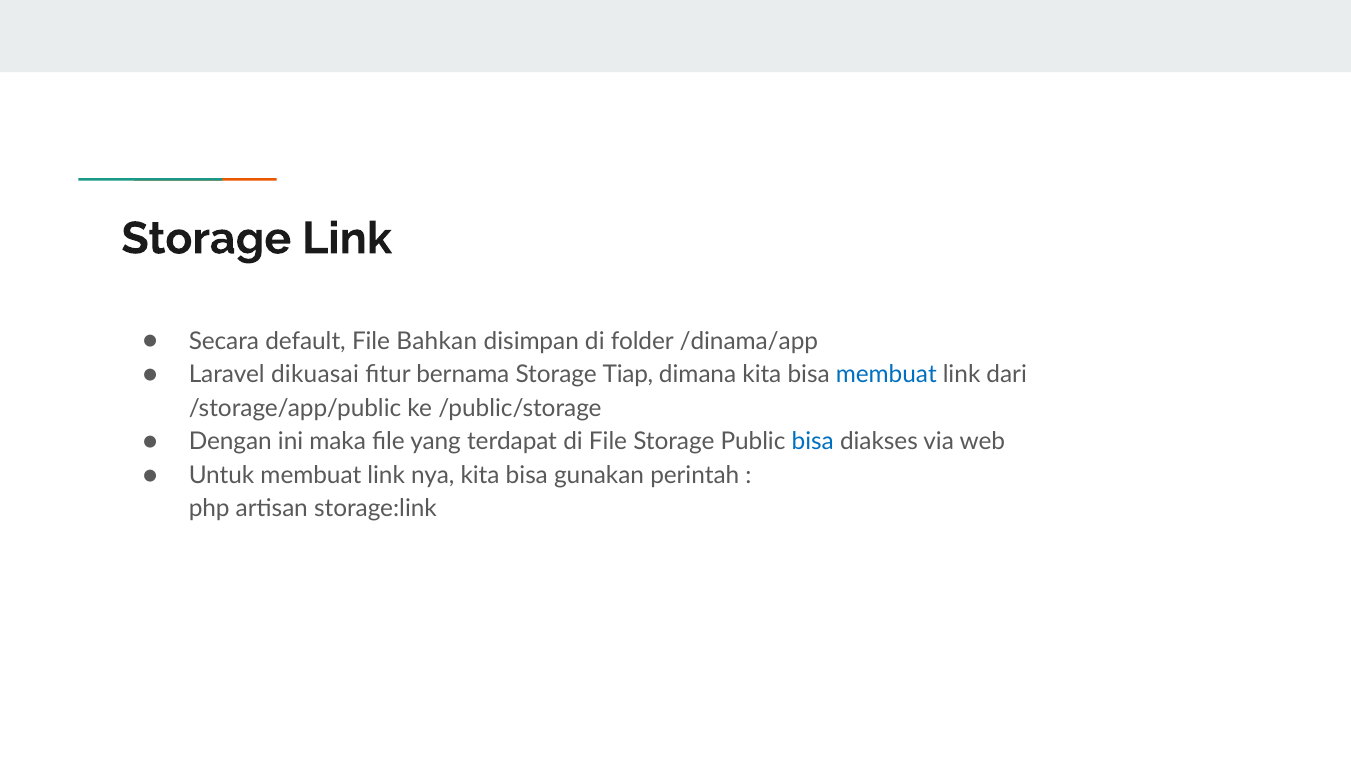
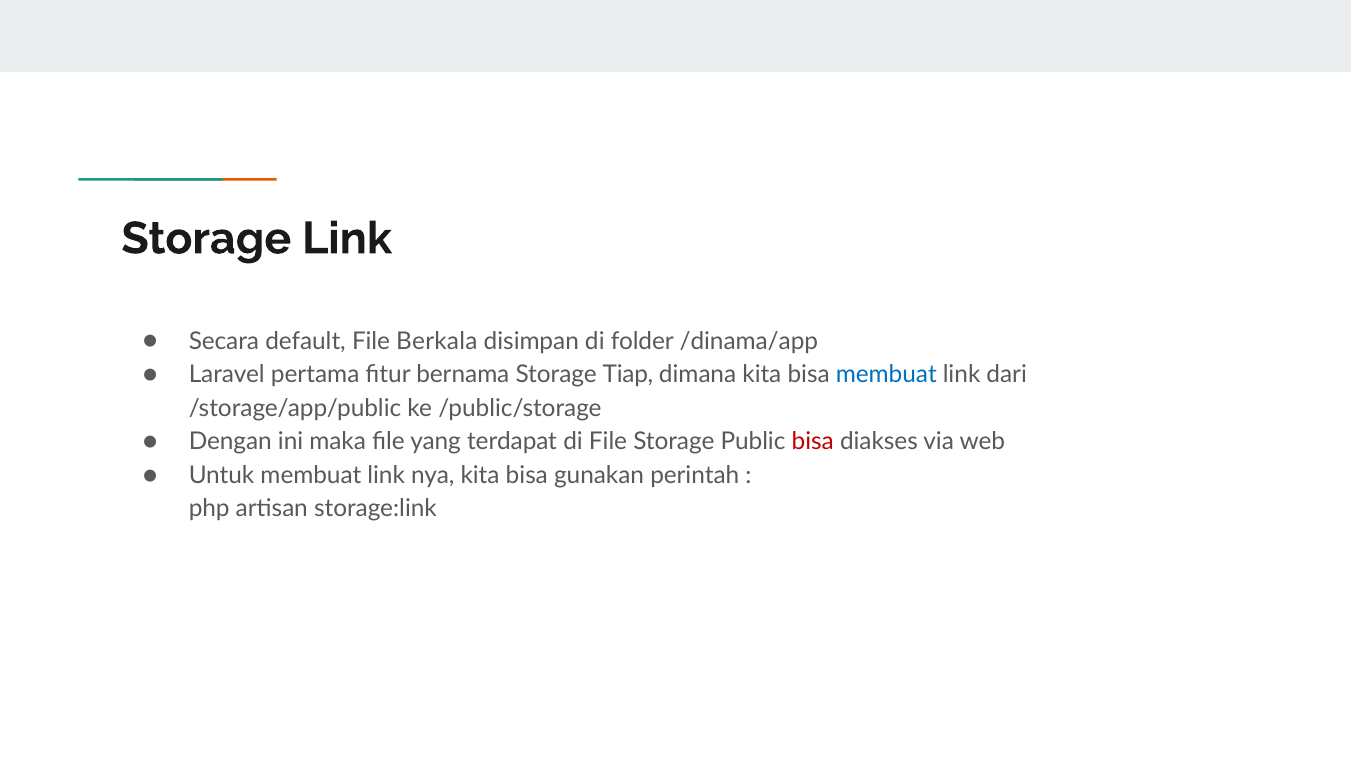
Bahkan: Bahkan -> Berkala
dikuasai: dikuasai -> pertama
bisa at (813, 442) colour: blue -> red
